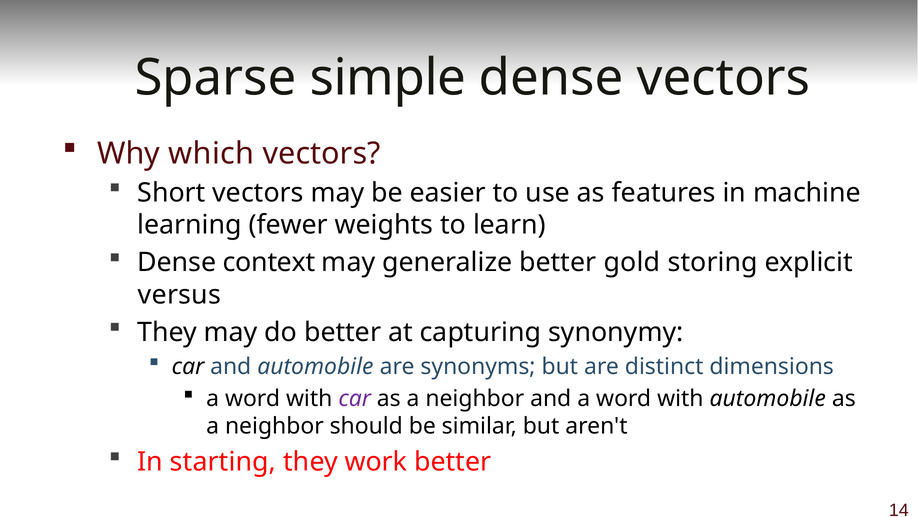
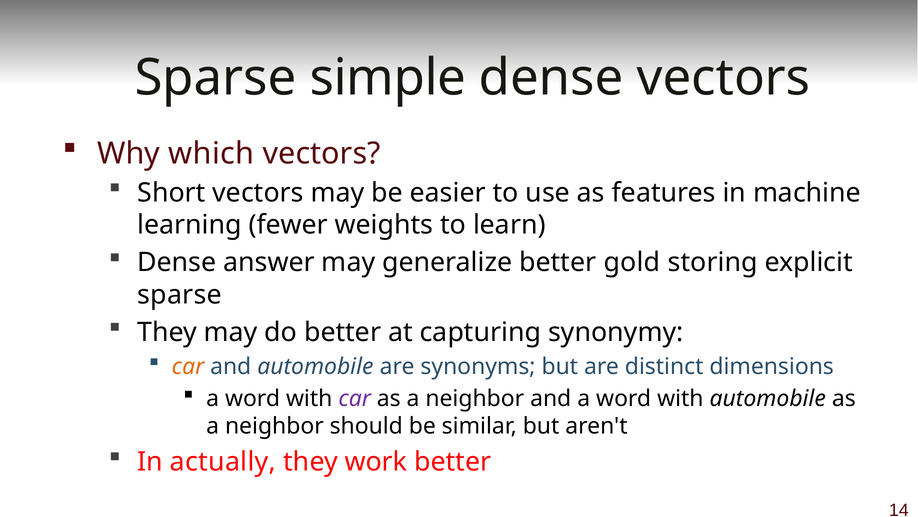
context: context -> answer
versus at (179, 294): versus -> sparse
car at (188, 366) colour: black -> orange
starting: starting -> actually
